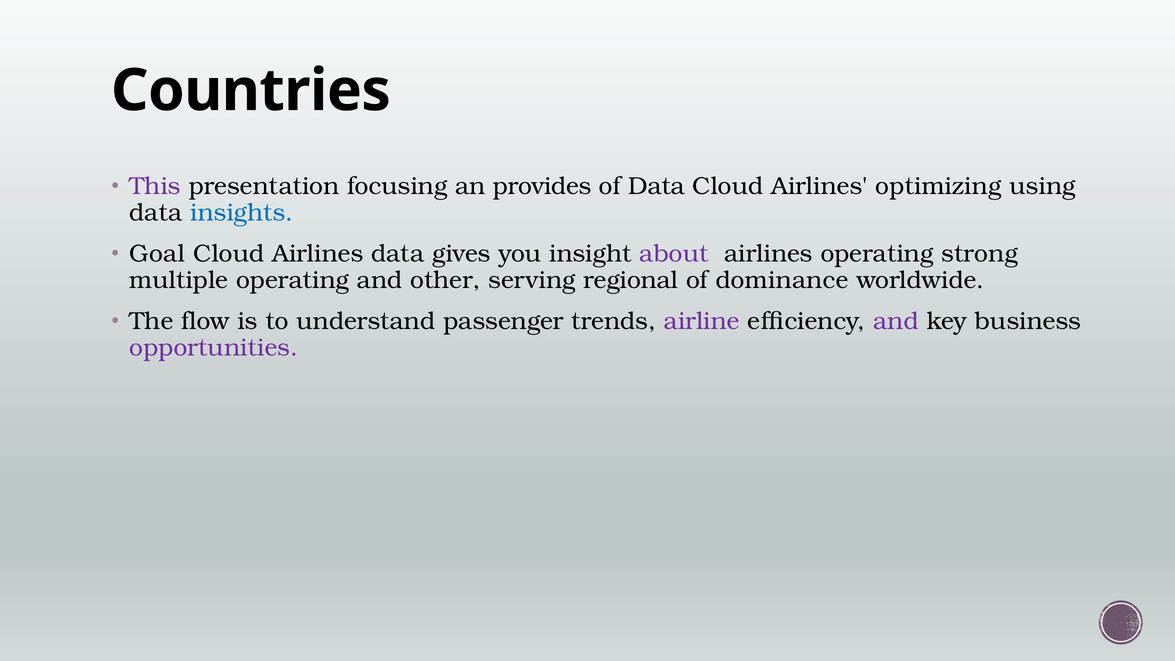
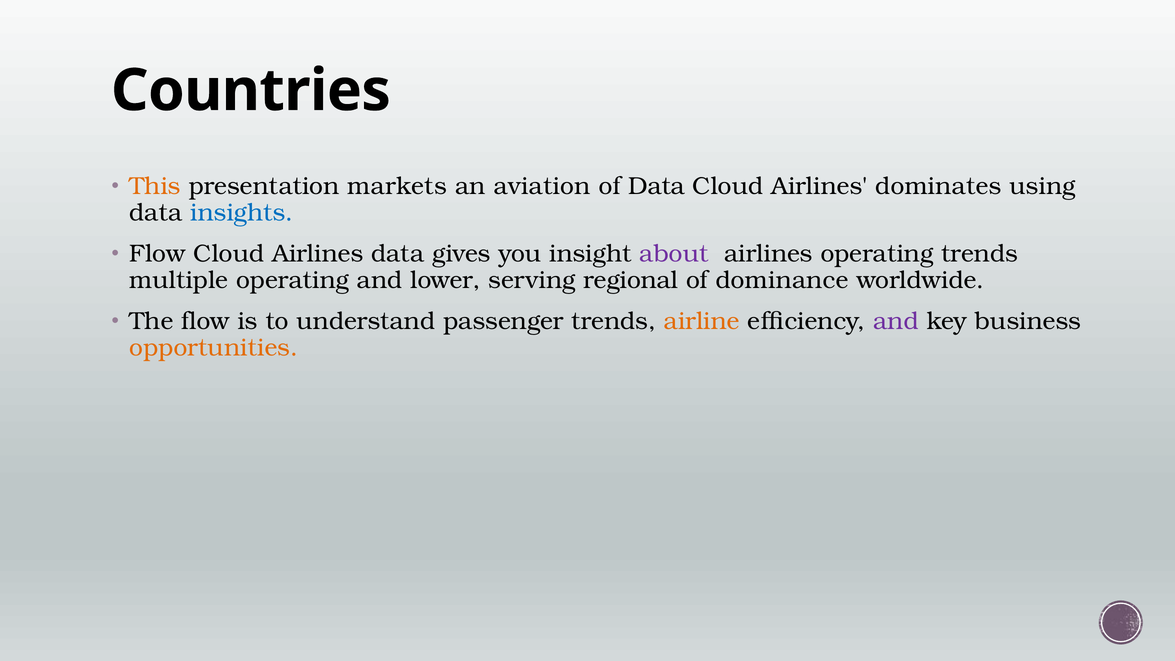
This colour: purple -> orange
focusing: focusing -> markets
provides: provides -> aviation
optimizing: optimizing -> dominates
Goal at (157, 254): Goal -> Flow
operating strong: strong -> trends
other: other -> lower
airline colour: purple -> orange
opportunities colour: purple -> orange
